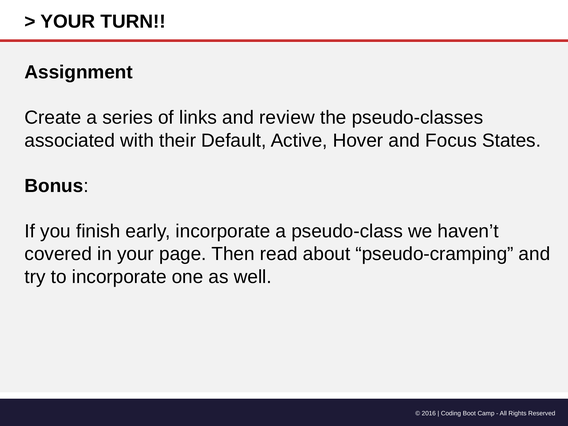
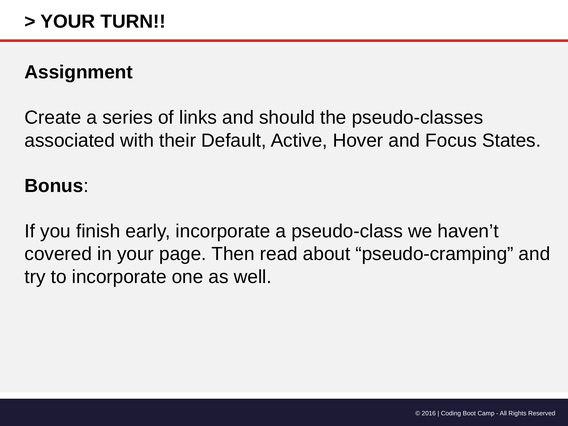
review: review -> should
